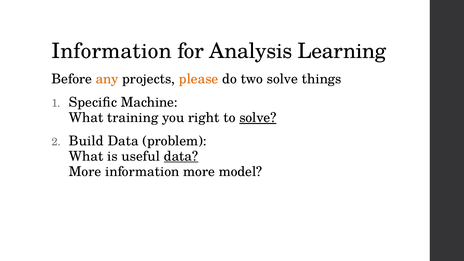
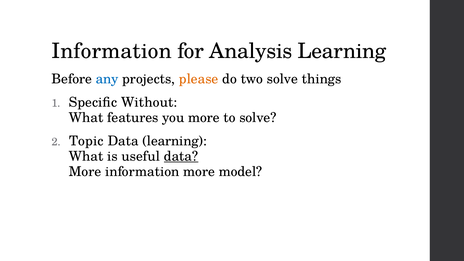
any colour: orange -> blue
Machine: Machine -> Without
training: training -> features
you right: right -> more
solve at (258, 118) underline: present -> none
Build: Build -> Topic
Data problem: problem -> learning
